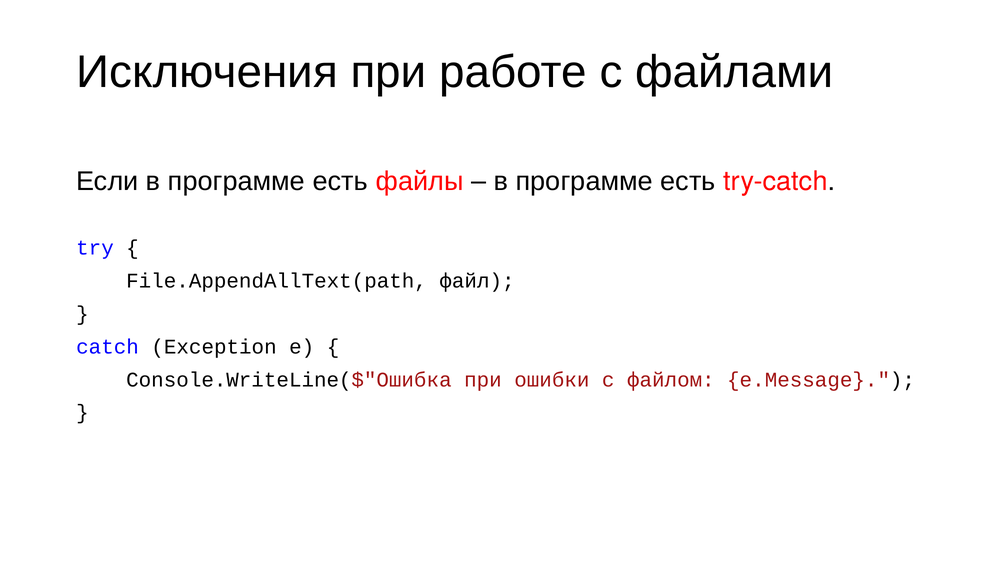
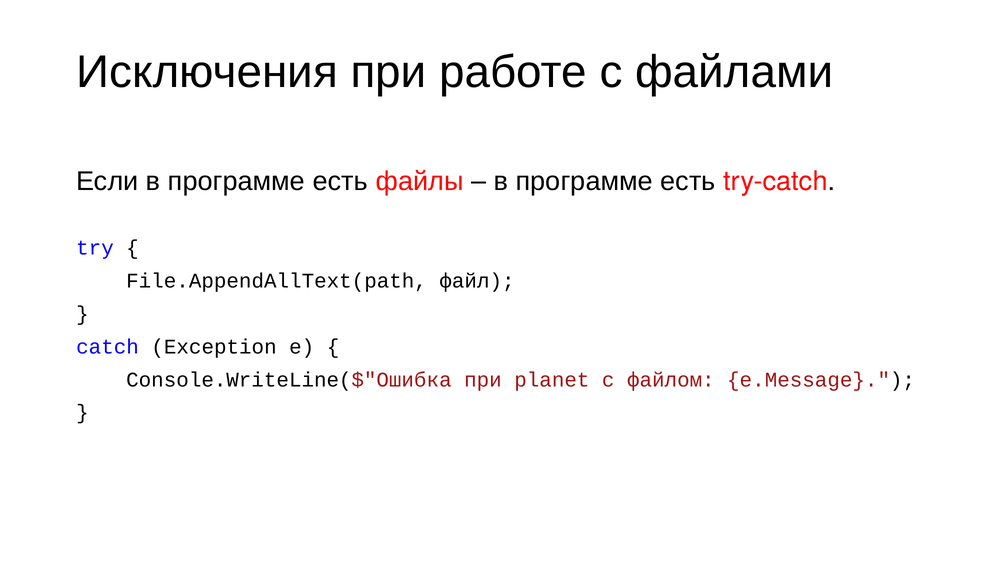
ошибки: ошибки -> planet
